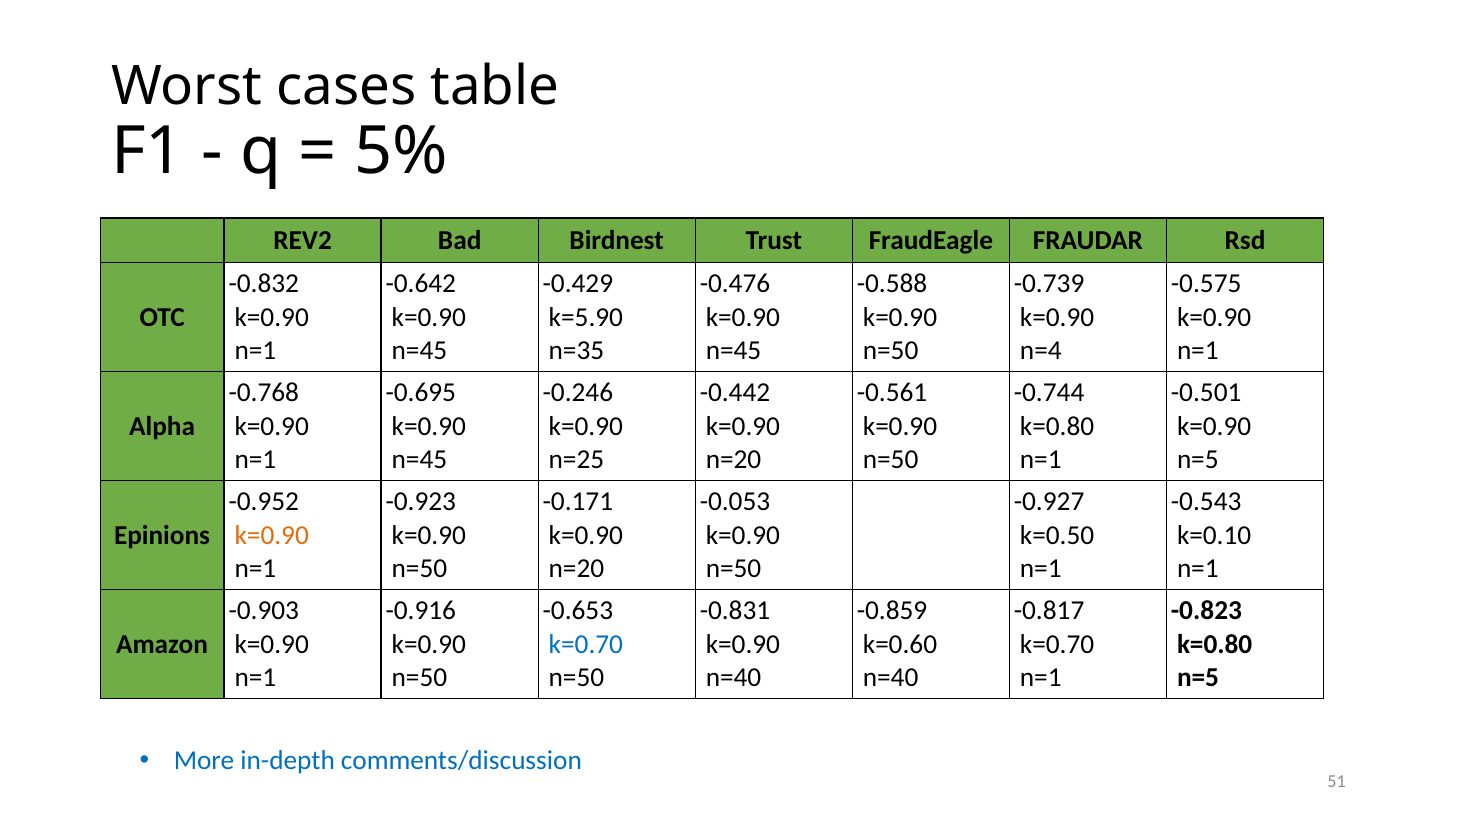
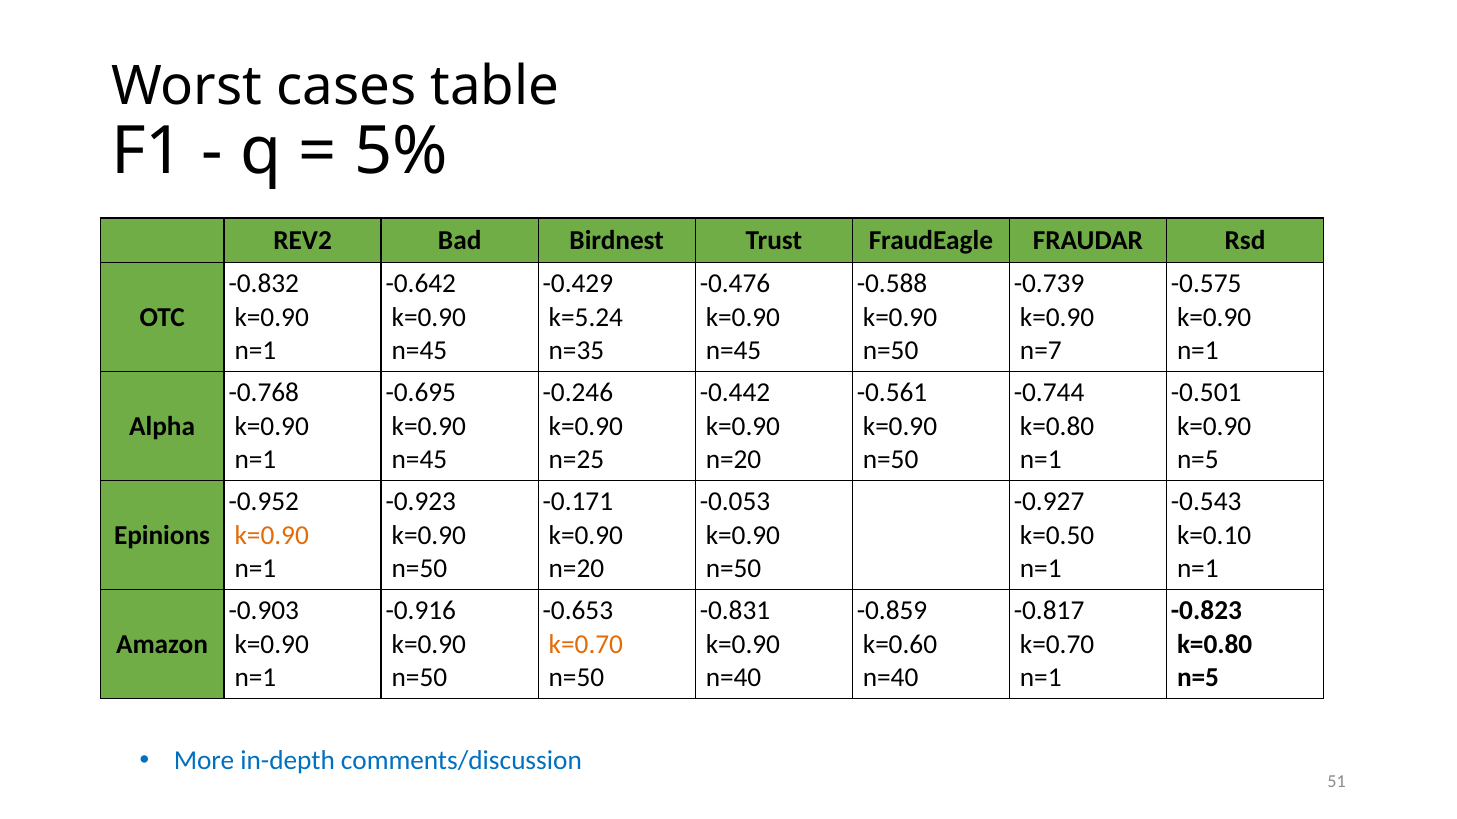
k=5.90: k=5.90 -> k=5.24
n=4: n=4 -> n=7
k=0.70 at (586, 645) colour: blue -> orange
